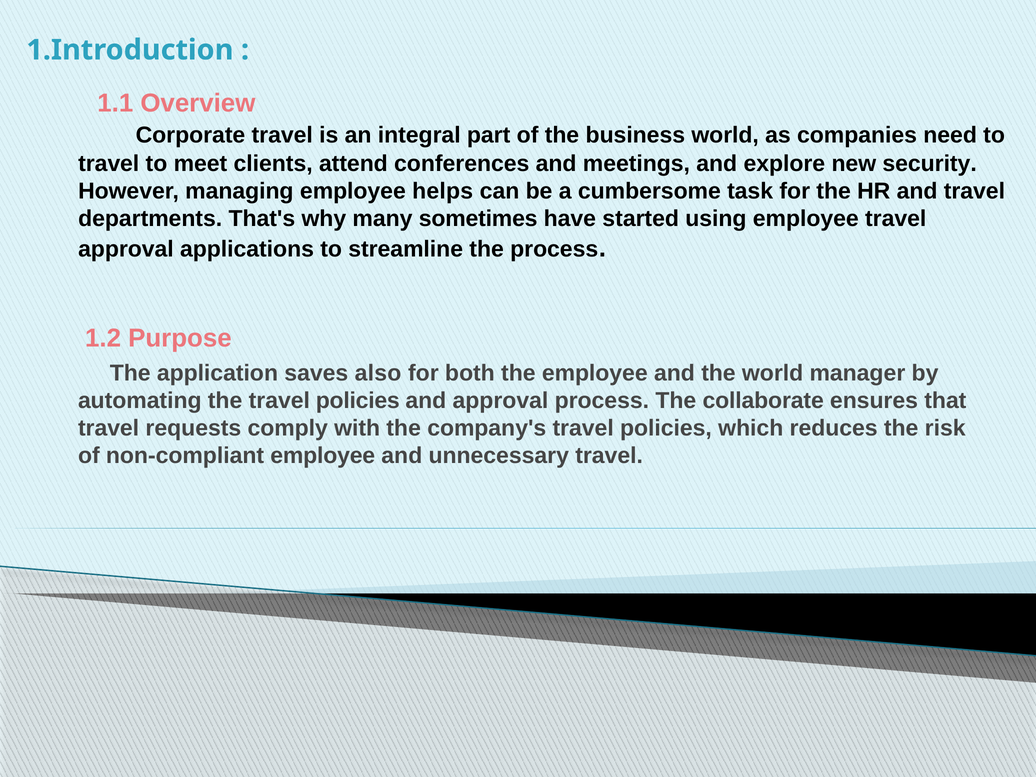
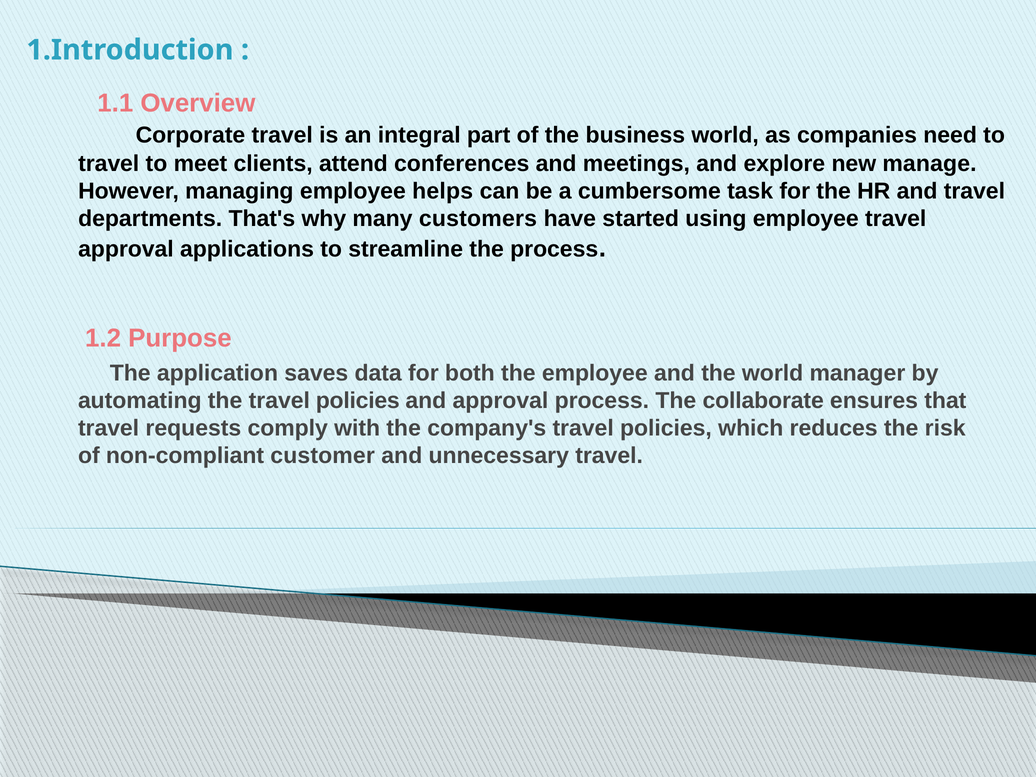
security: security -> manage
sometimes: sometimes -> customers
also: also -> data
non-compliant employee: employee -> customer
